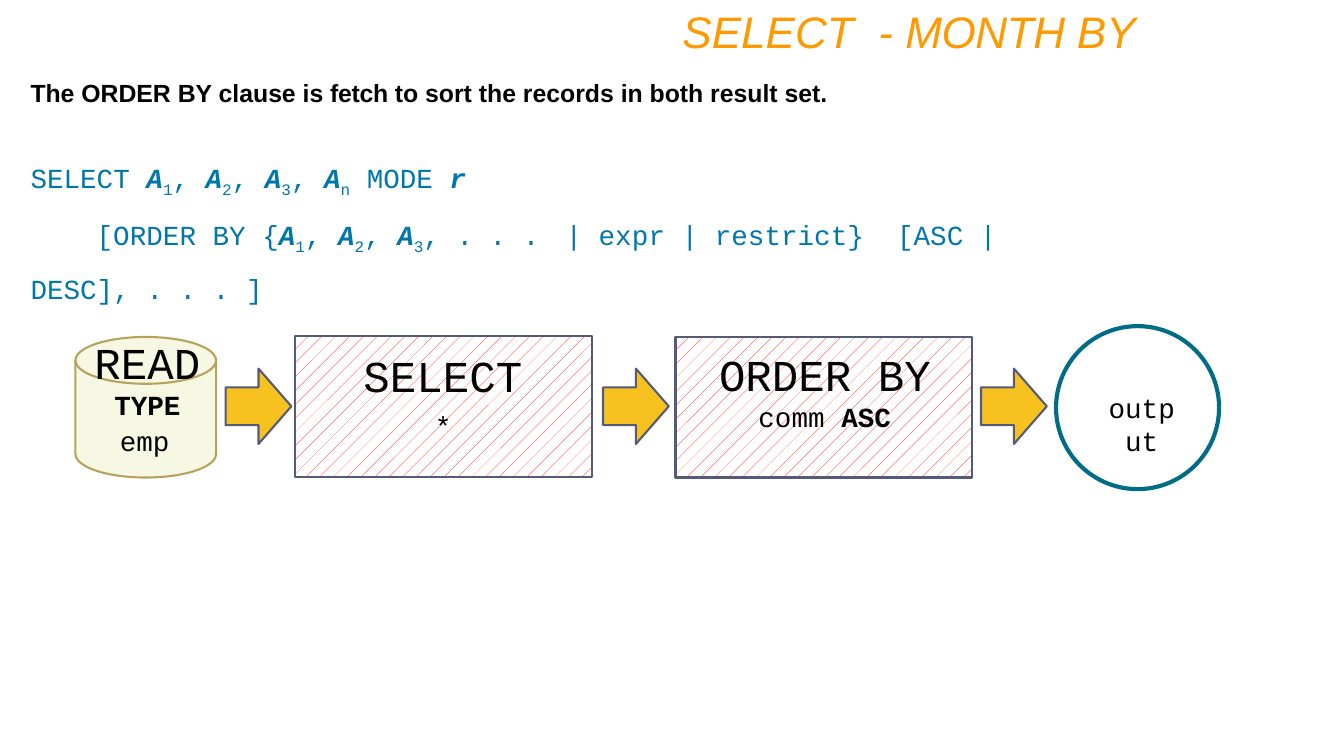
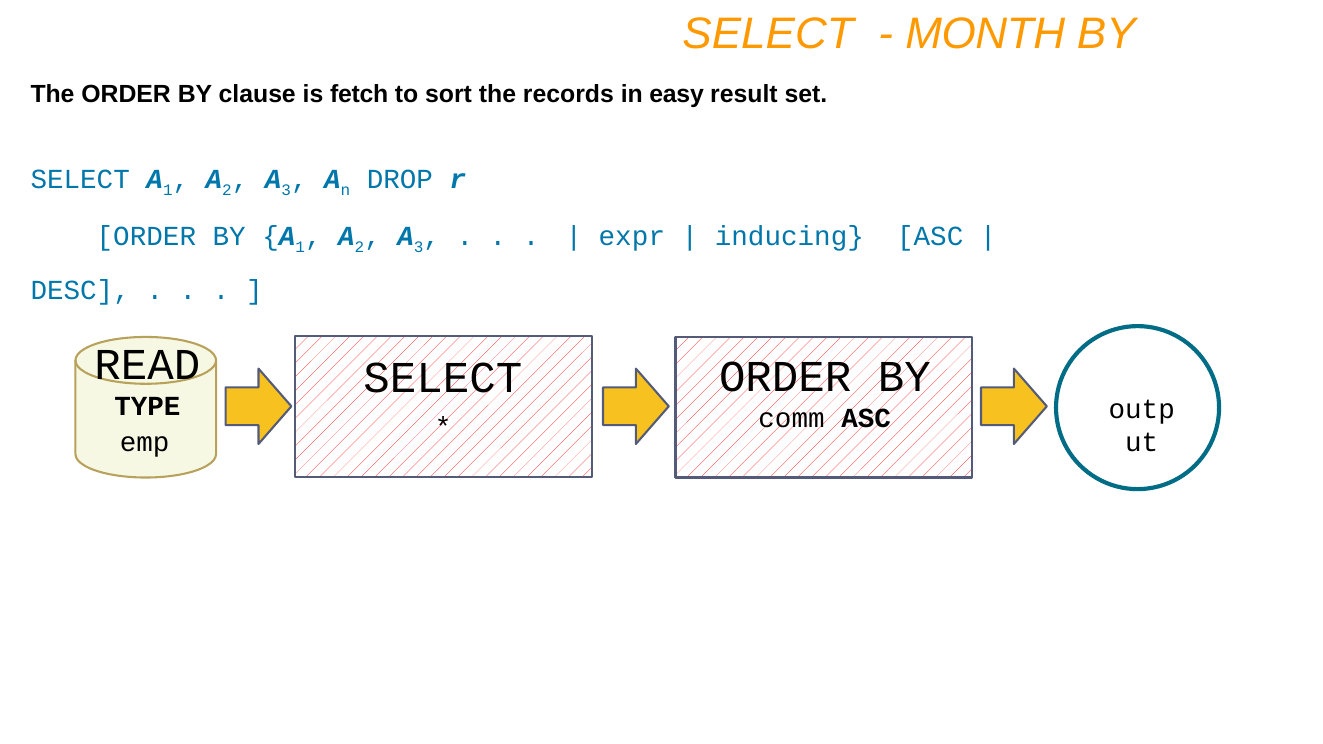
both: both -> easy
MODE: MODE -> DROP
restrict: restrict -> inducing
